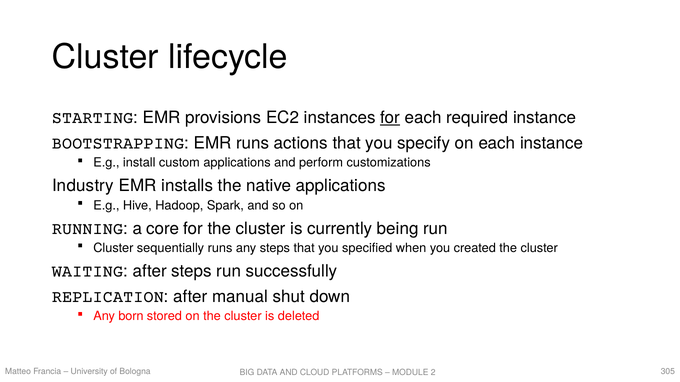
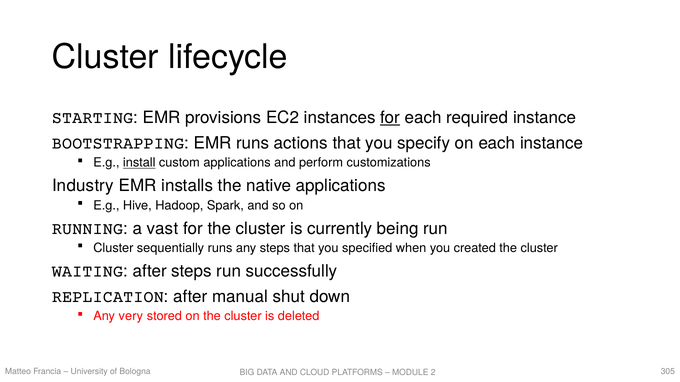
install underline: none -> present
core: core -> vast
born: born -> very
